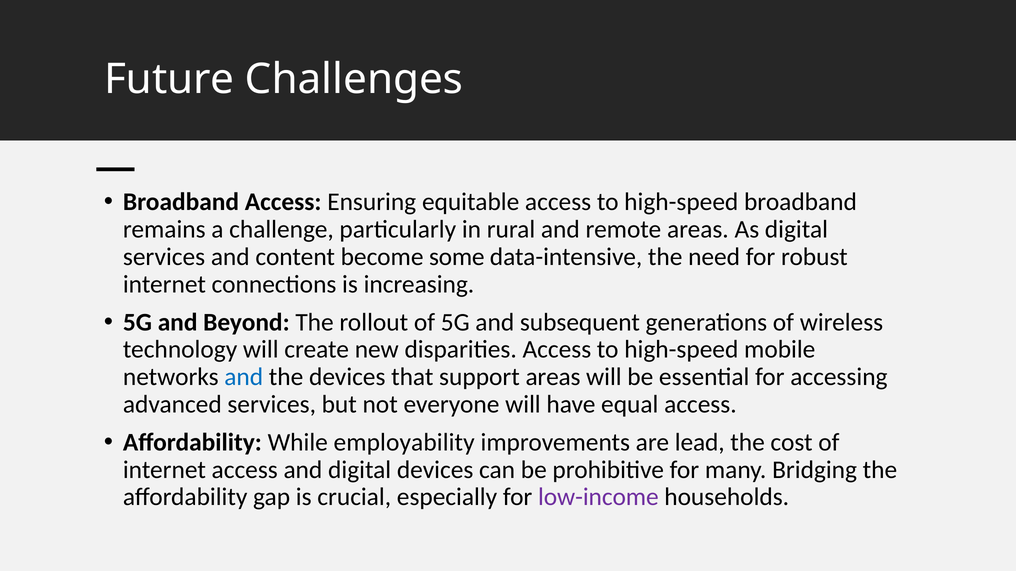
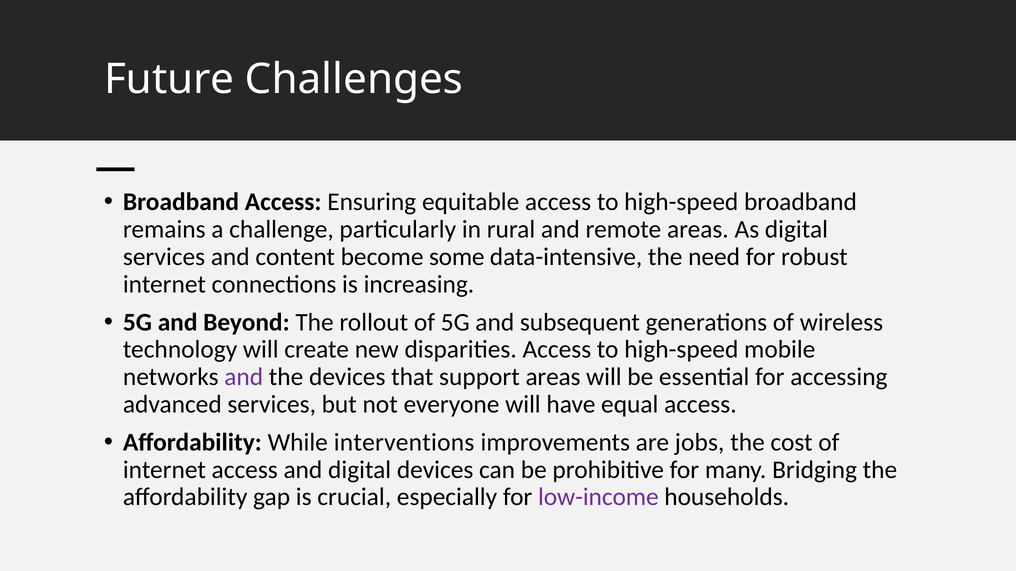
and at (244, 377) colour: blue -> purple
employability: employability -> interventions
lead: lead -> jobs
